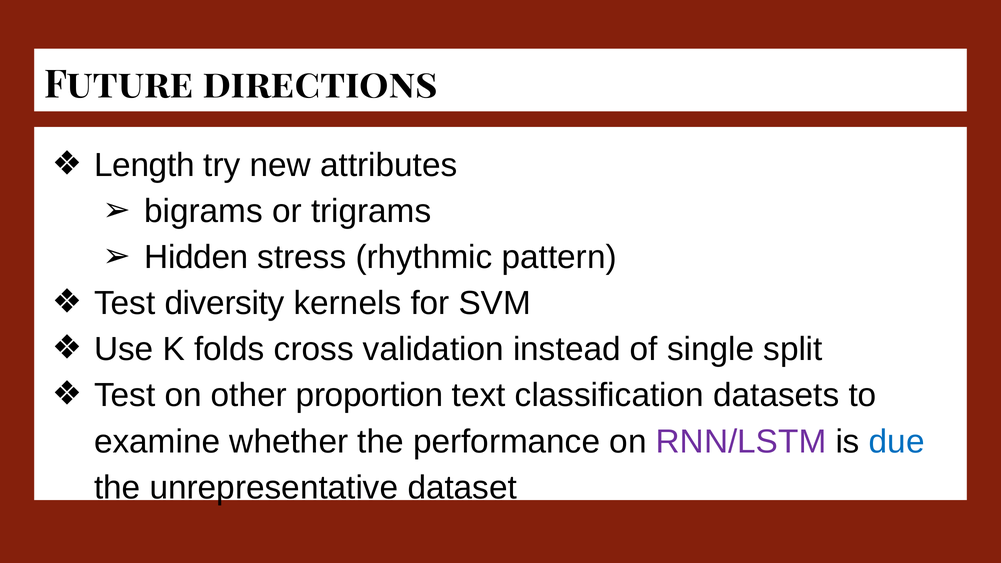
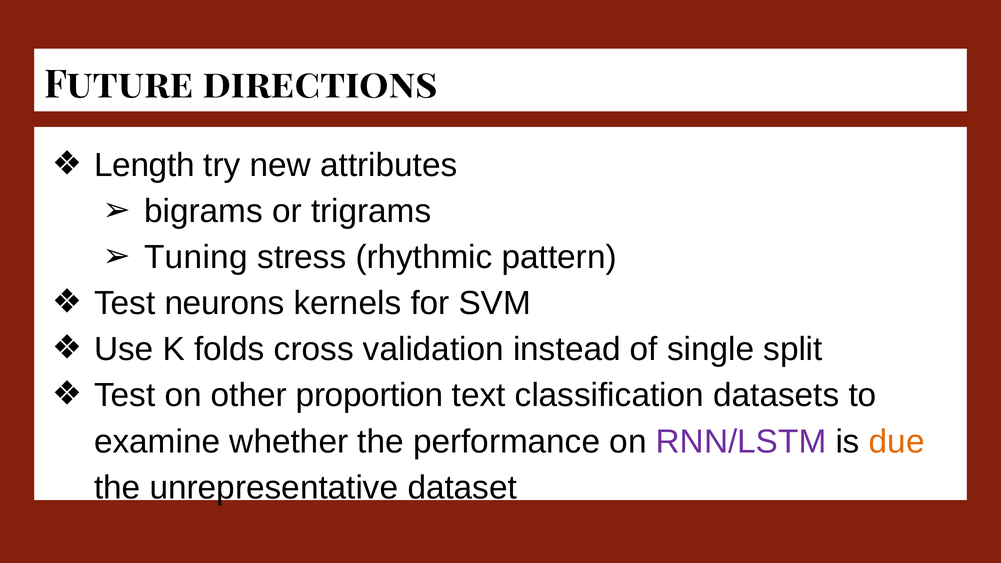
Hidden: Hidden -> Tuning
diversity: diversity -> neurons
due colour: blue -> orange
